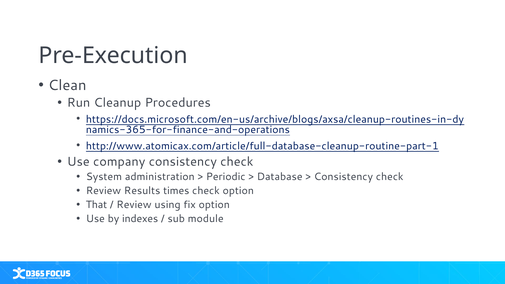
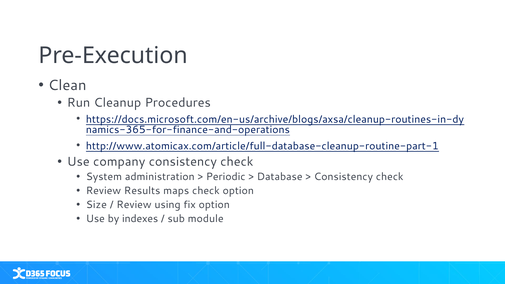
times: times -> maps
That: That -> Size
